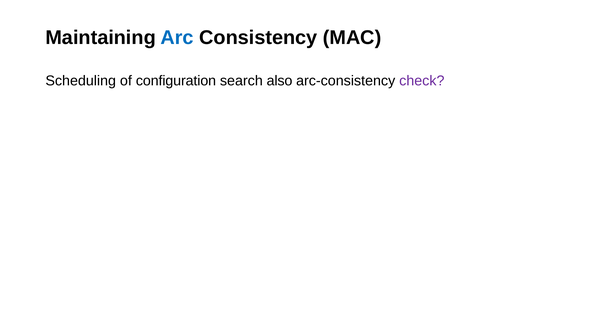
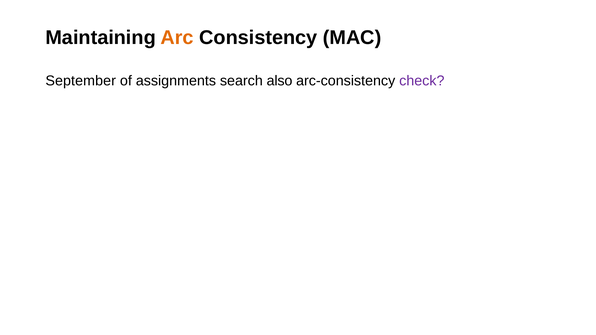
Arc colour: blue -> orange
Scheduling: Scheduling -> September
configuration: configuration -> assignments
